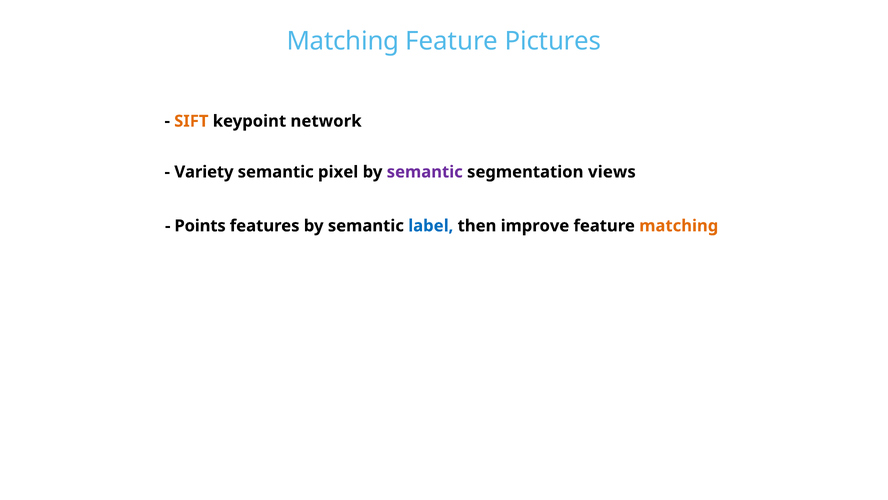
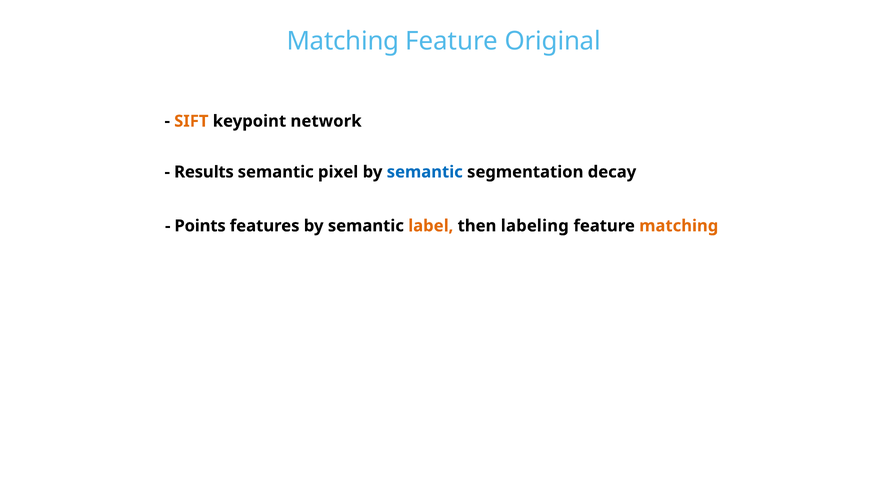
Pictures: Pictures -> Original
Variety: Variety -> Results
semantic at (425, 172) colour: purple -> blue
views: views -> decay
label colour: blue -> orange
improve: improve -> labeling
